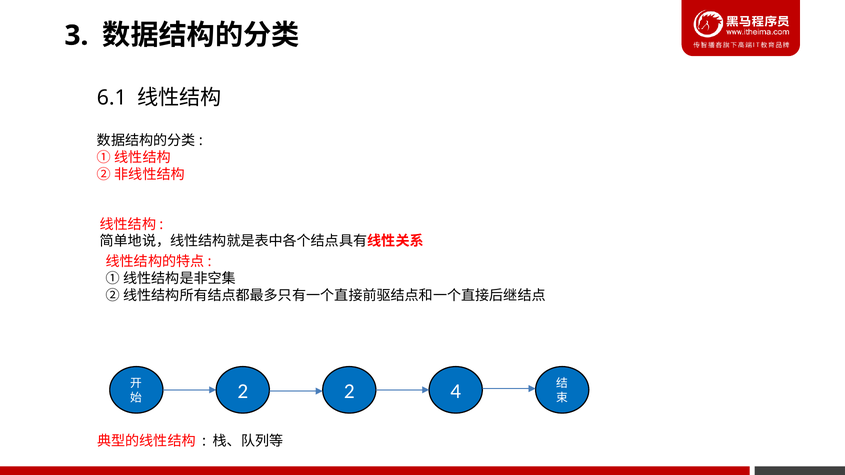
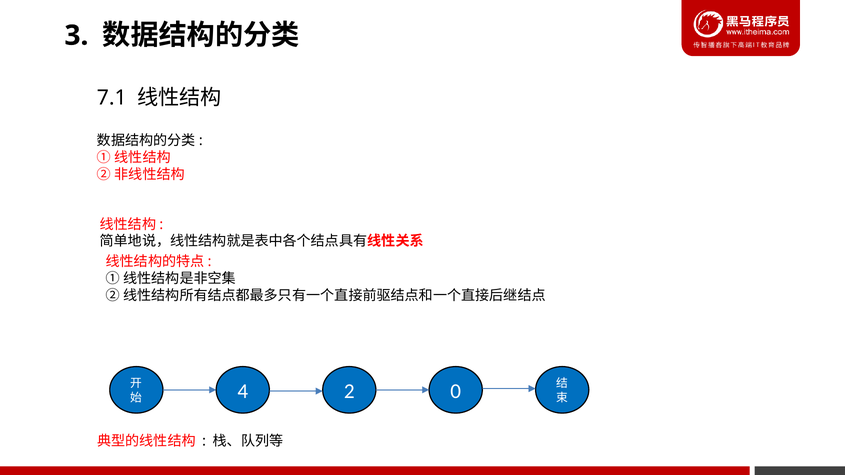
6.1: 6.1 -> 7.1
2 at (243, 392): 2 -> 4
4: 4 -> 0
